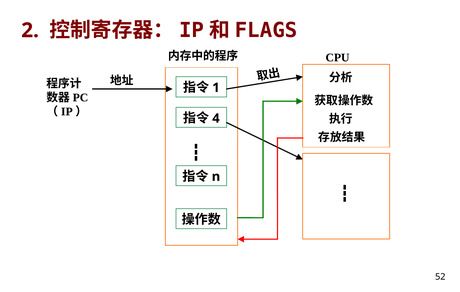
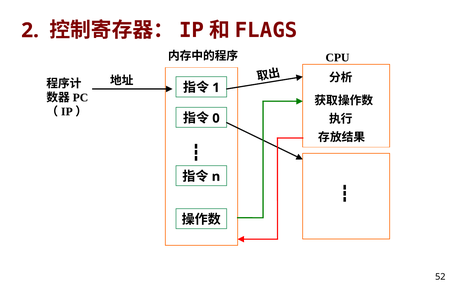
4: 4 -> 0
